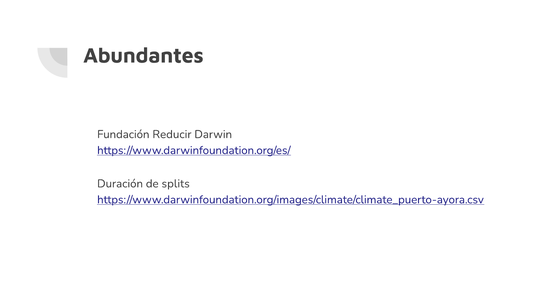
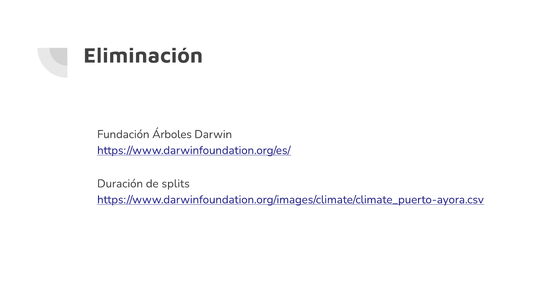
Abundantes: Abundantes -> Eliminación
Reducir: Reducir -> Árboles
